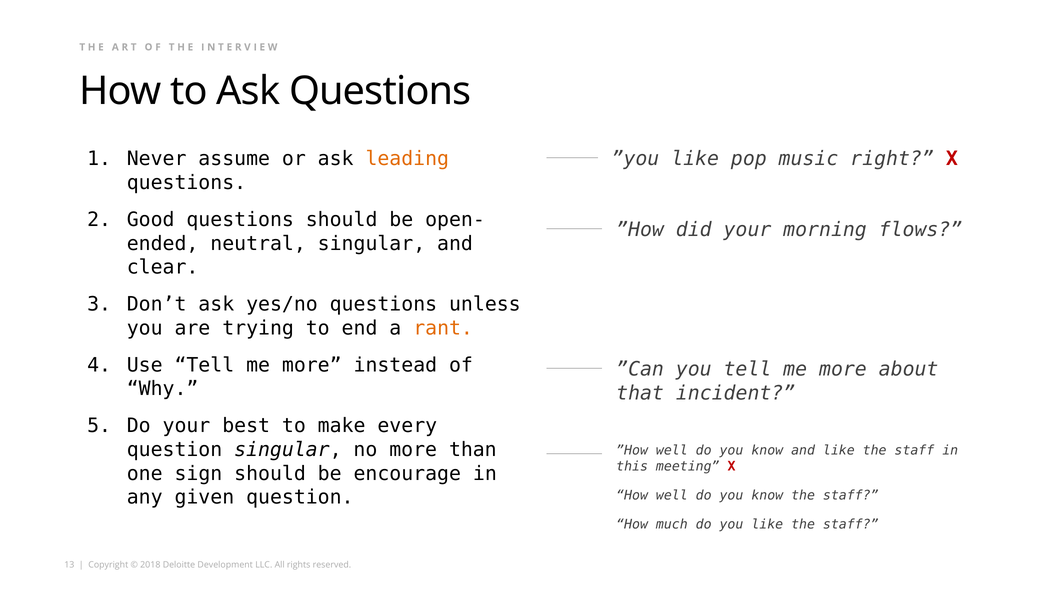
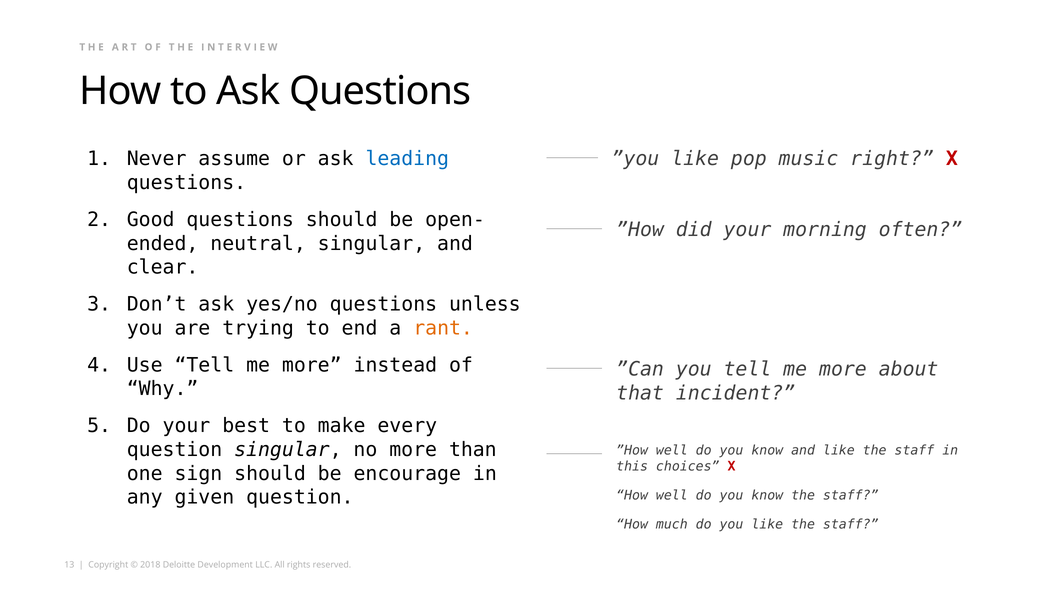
leading colour: orange -> blue
flows: flows -> often
meeting: meeting -> choices
